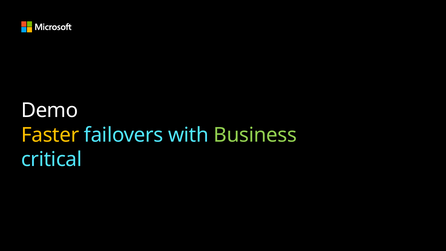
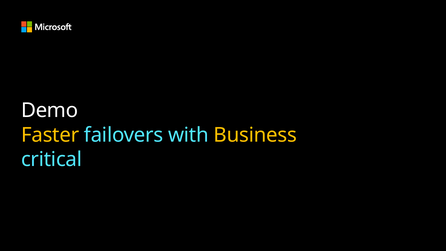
Business colour: light green -> yellow
